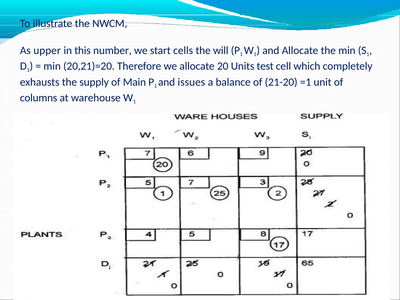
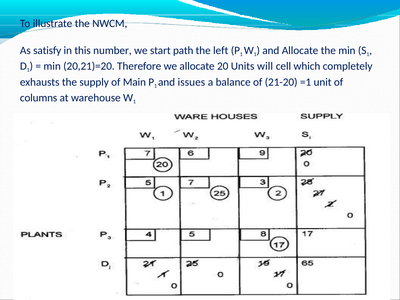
upper: upper -> satisfy
cells: cells -> path
will: will -> left
test: test -> will
